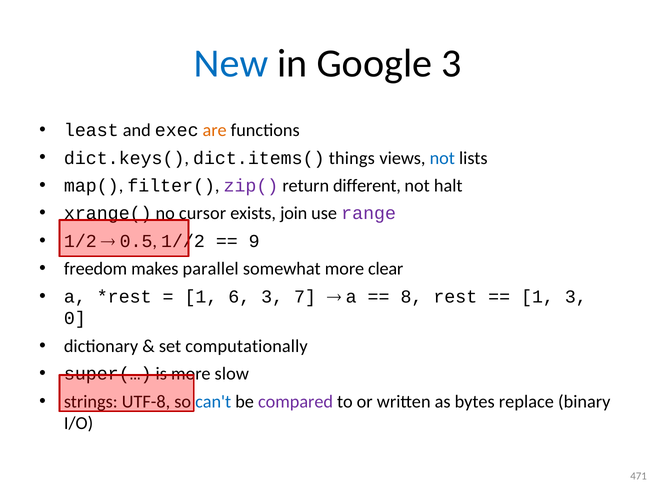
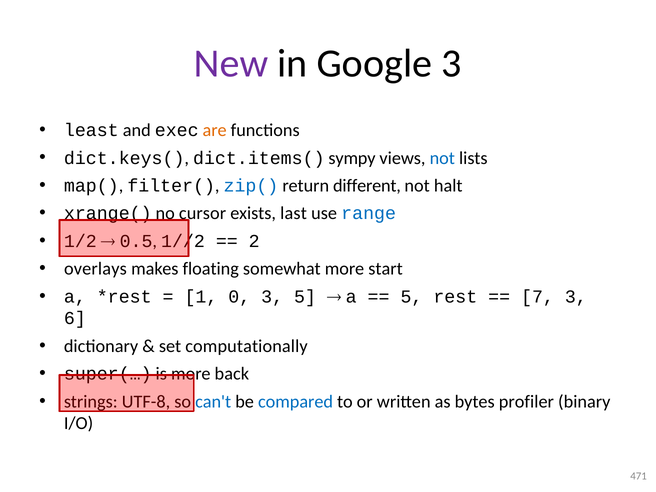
New colour: blue -> purple
things: things -> sympy
zip( colour: purple -> blue
join: join -> last
range colour: purple -> blue
9: 9 -> 2
freedom: freedom -> overlays
parallel: parallel -> floating
clear: clear -> start
6: 6 -> 0
3 7: 7 -> 5
8 at (411, 297): 8 -> 5
1 at (537, 297): 1 -> 7
0: 0 -> 6
slow: slow -> back
compared colour: purple -> blue
replace: replace -> profiler
